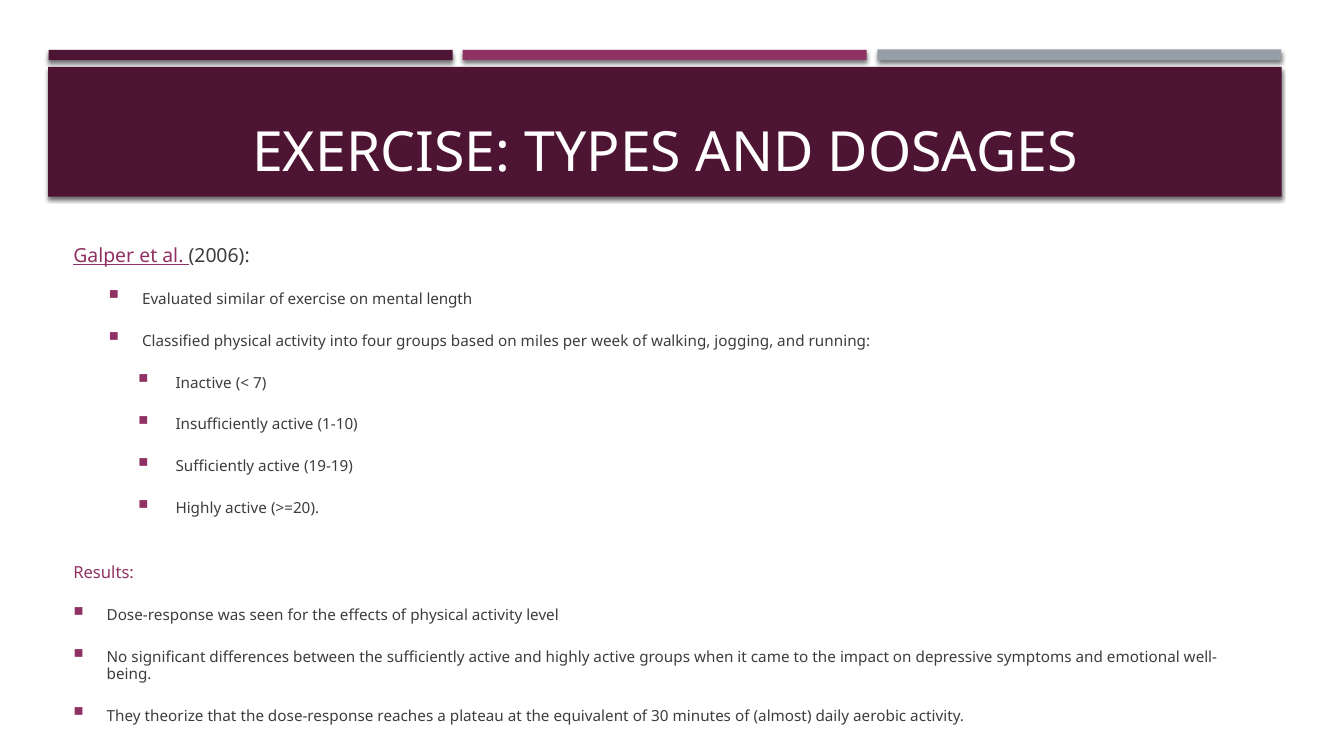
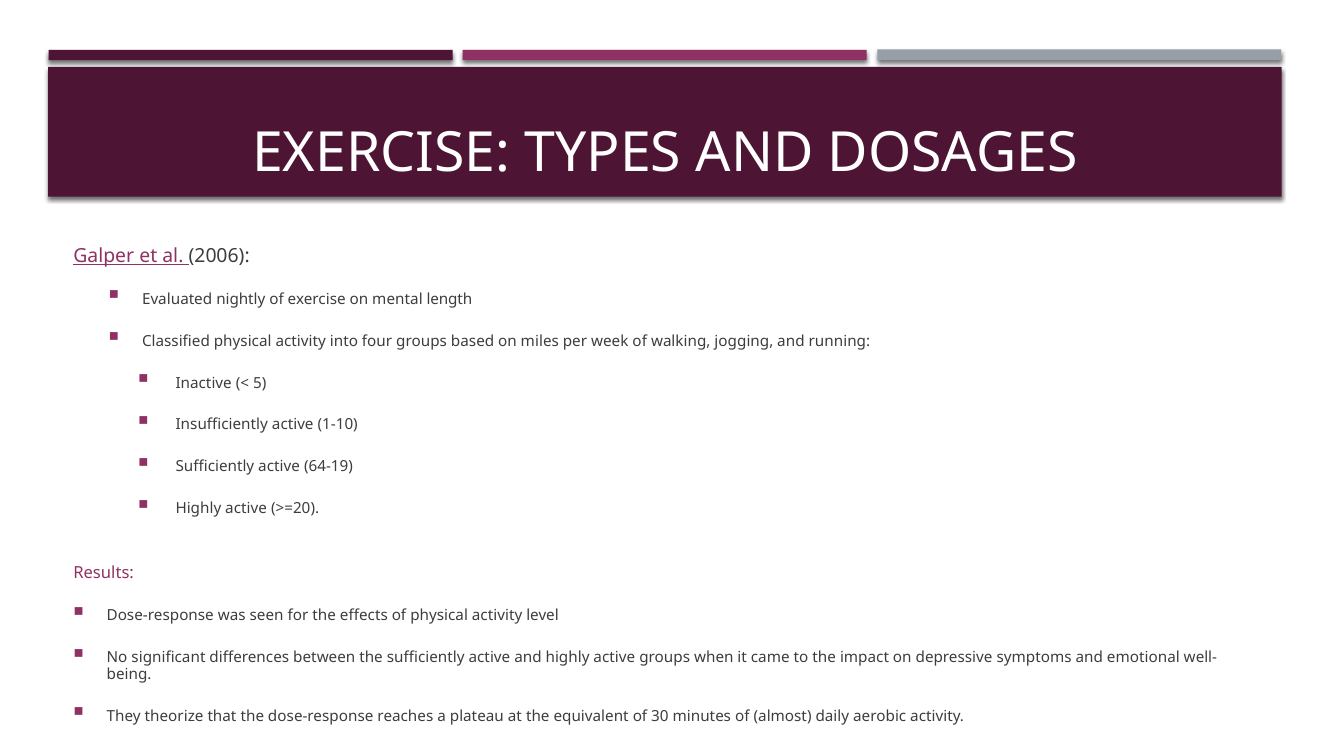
similar: similar -> nightly
7: 7 -> 5
19-19: 19-19 -> 64-19
